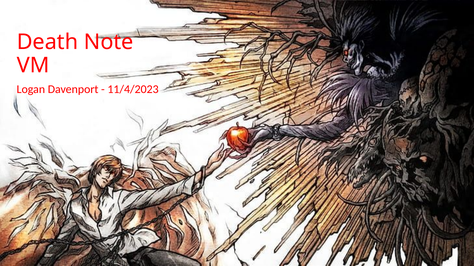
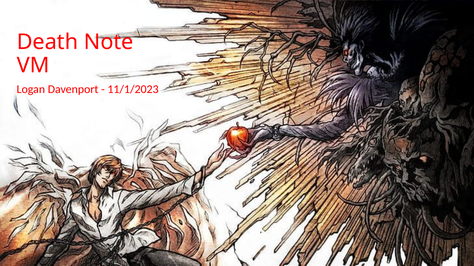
11/4/2023: 11/4/2023 -> 11/1/2023
